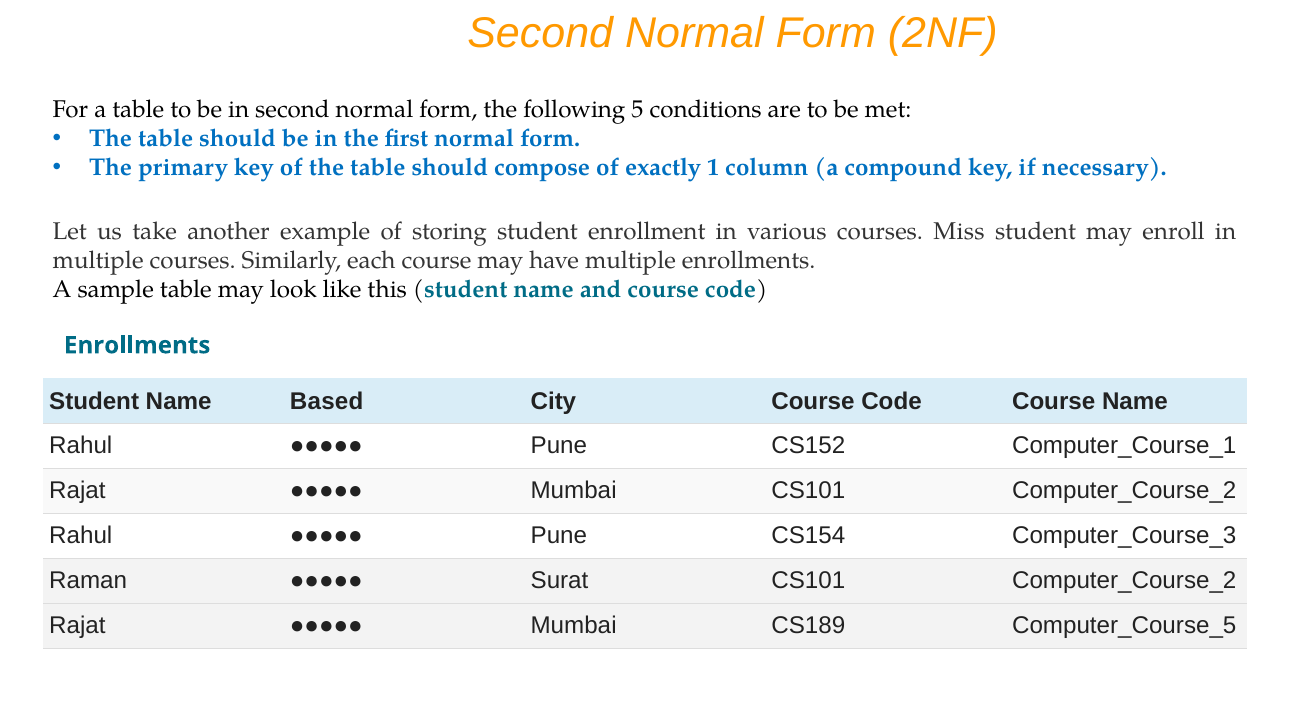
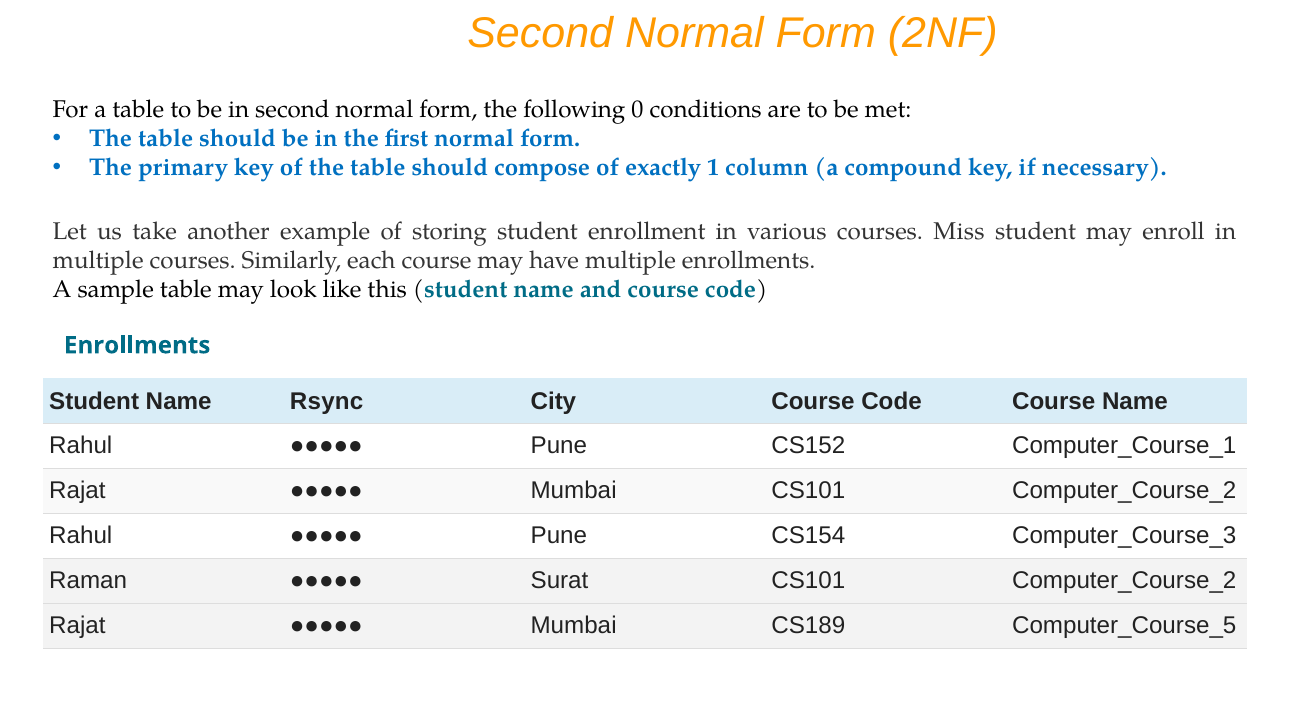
5: 5 -> 0
Based: Based -> Rsync
